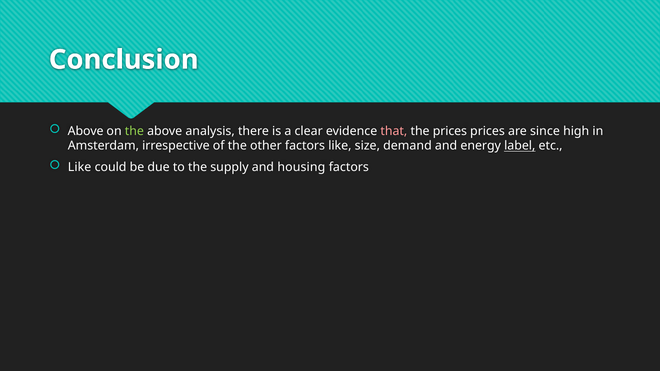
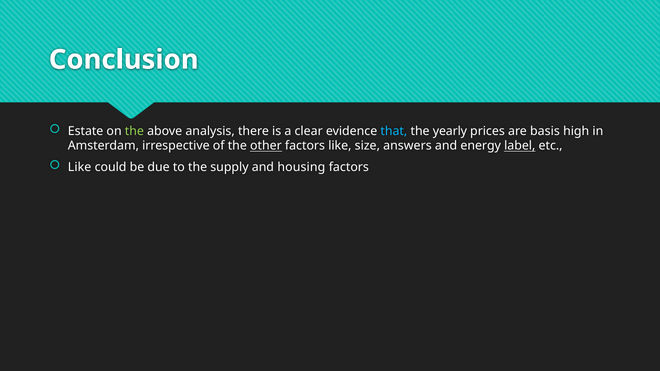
Above at (86, 131): Above -> Estate
that colour: pink -> light blue
the prices: prices -> yearly
since: since -> basis
other underline: none -> present
demand: demand -> answers
